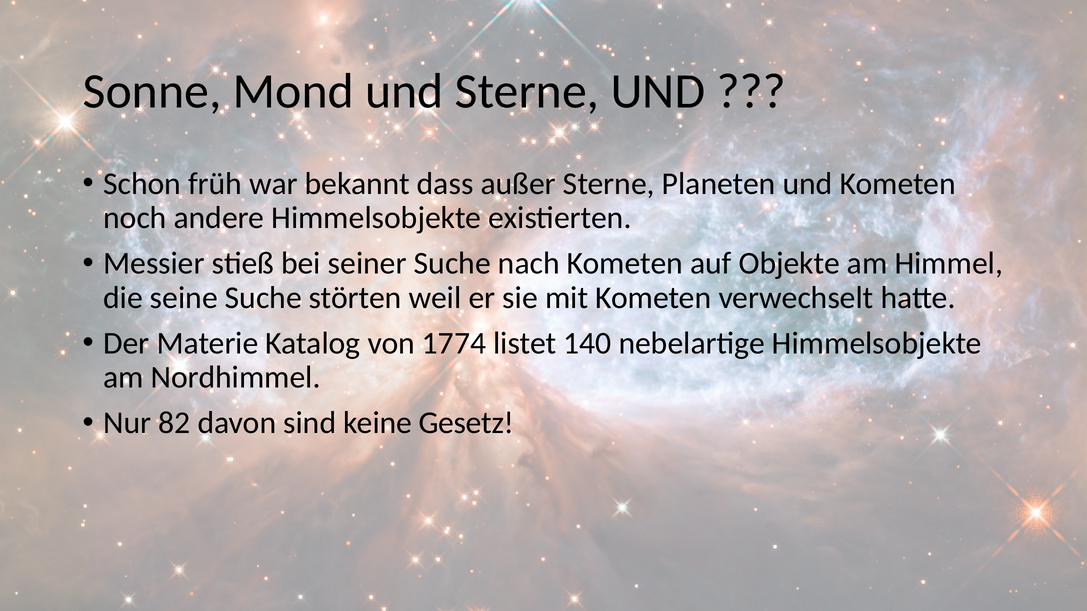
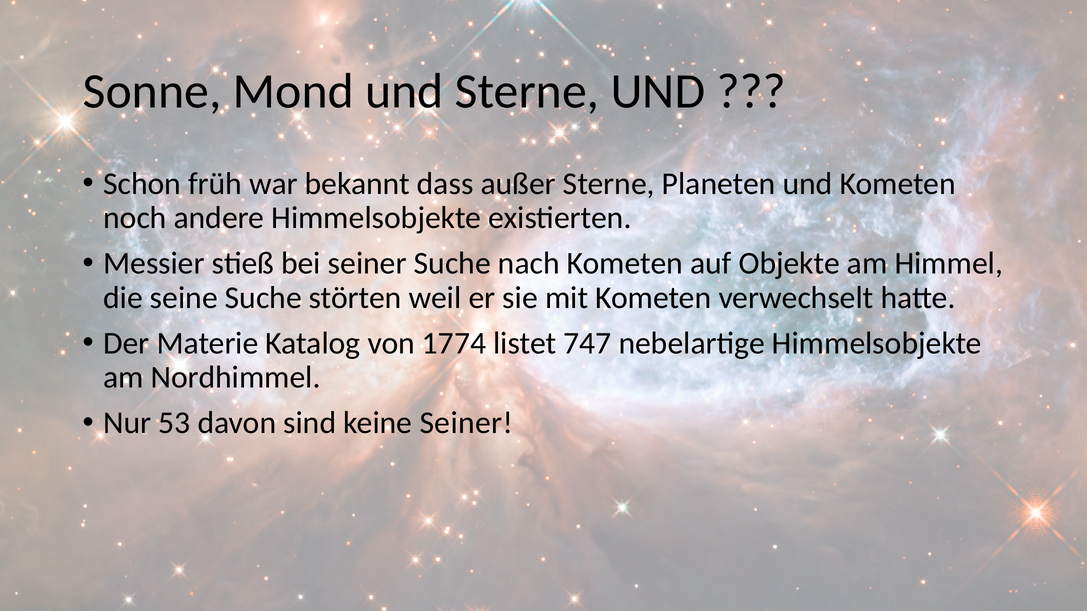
140: 140 -> 747
82: 82 -> 53
keine Gesetz: Gesetz -> Seiner
